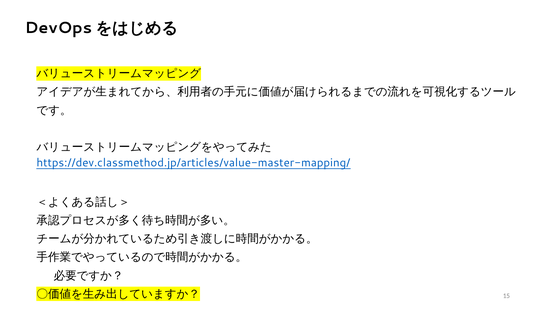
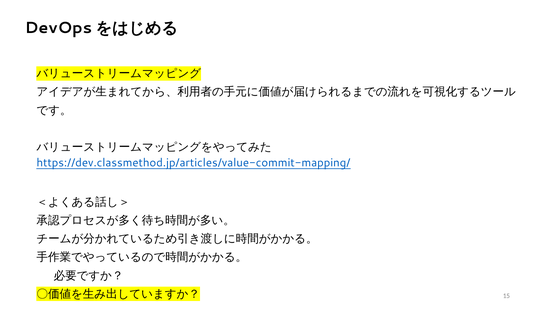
https://dev.classmethod.jp/articles/value-master-mapping/: https://dev.classmethod.jp/articles/value-master-mapping/ -> https://dev.classmethod.jp/articles/value-commit-mapping/
